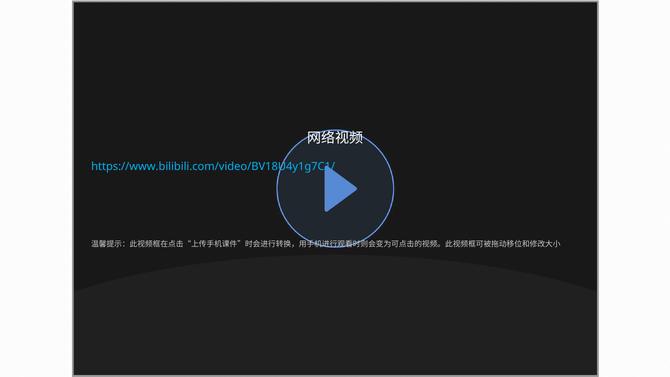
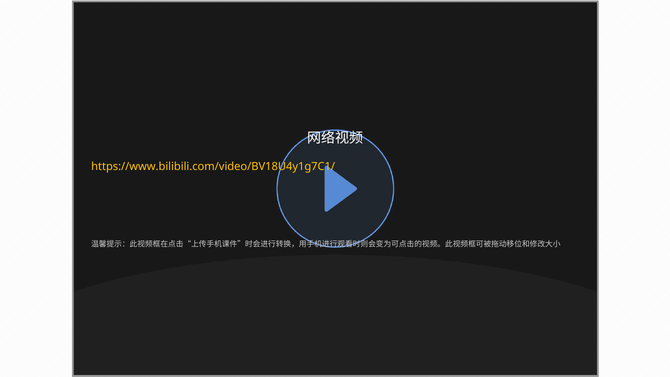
https://www.bilibili.com/video/BV18U4y1g7C1/ colour: light blue -> yellow
